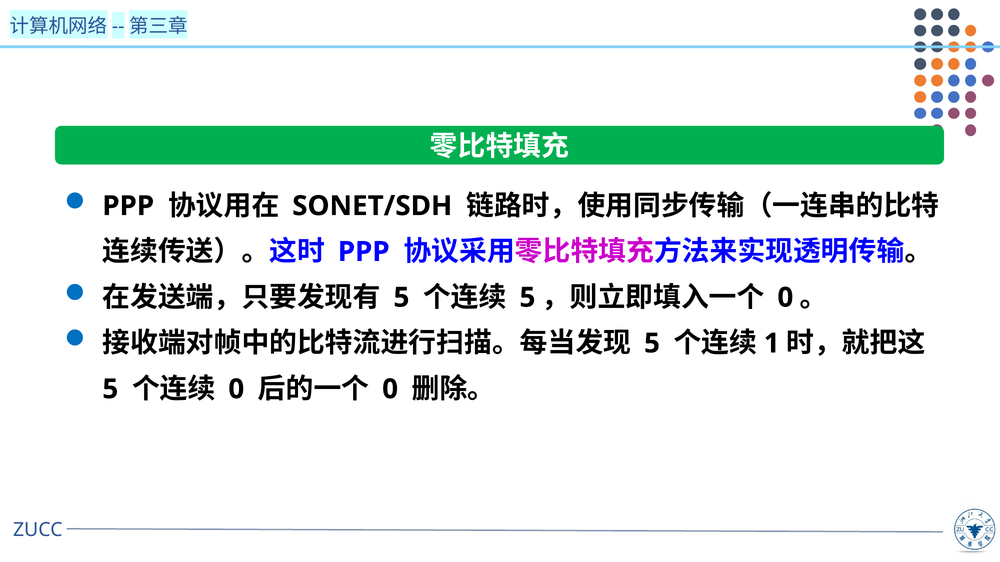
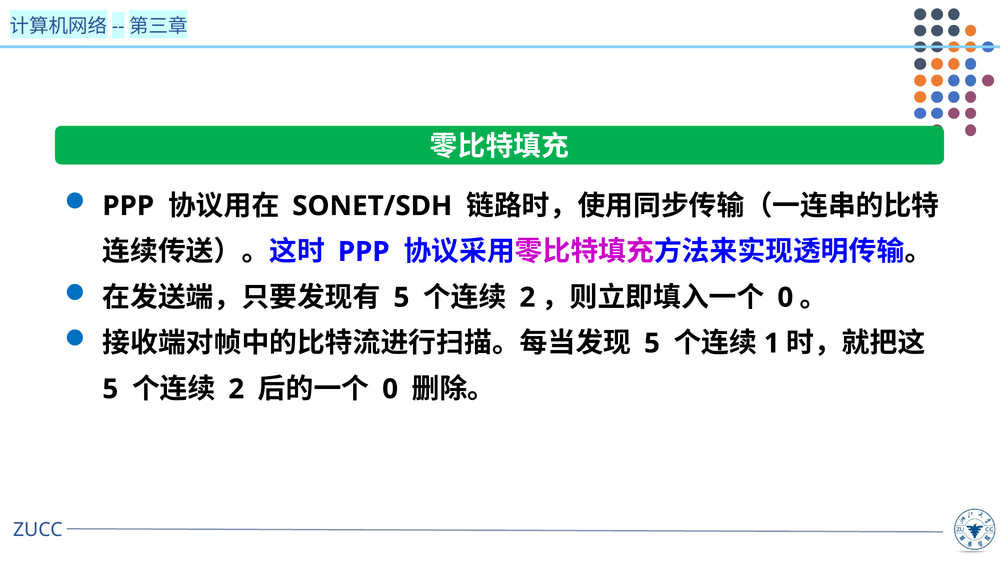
5 at (527, 298): 5 -> 2
0 at (236, 389): 0 -> 2
